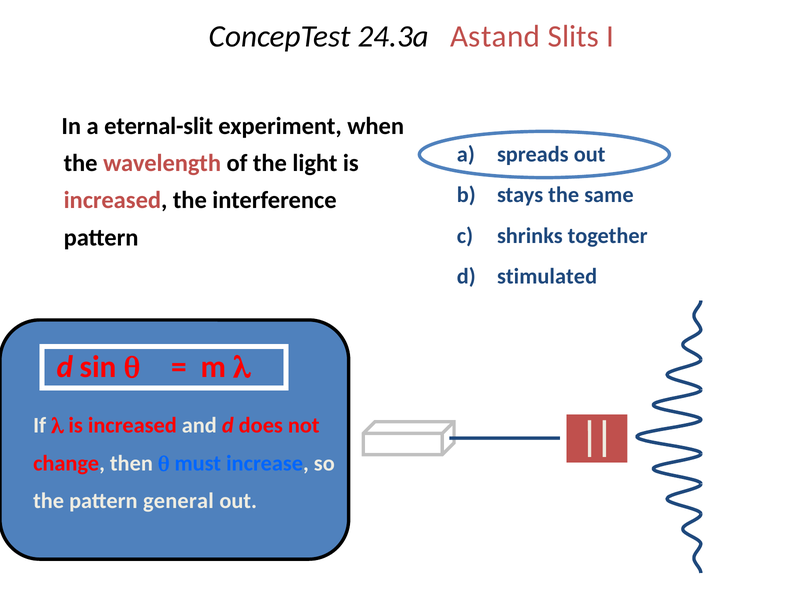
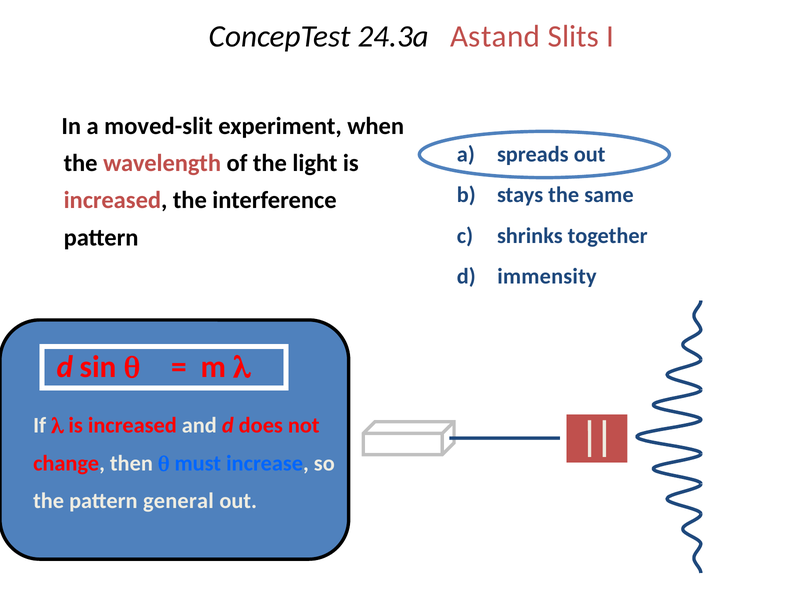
eternal-slit: eternal-slit -> moved-slit
stimulated: stimulated -> immensity
